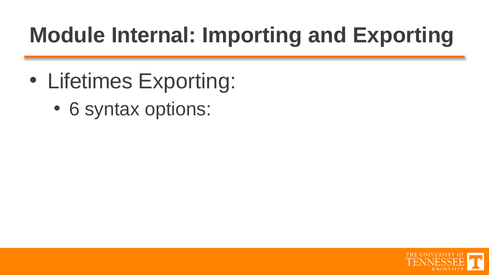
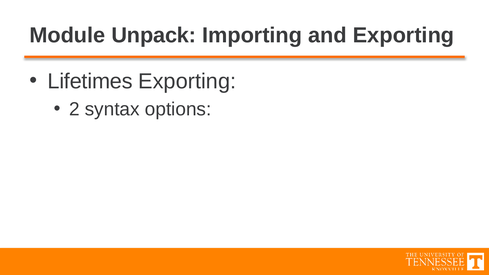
Internal: Internal -> Unpack
6: 6 -> 2
